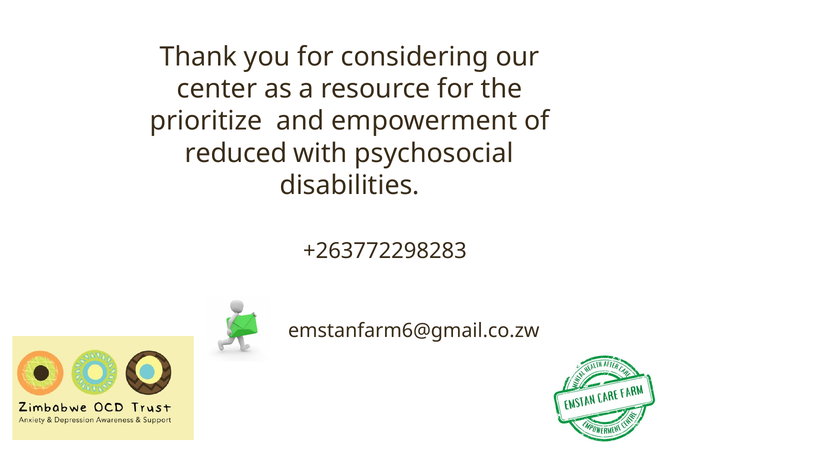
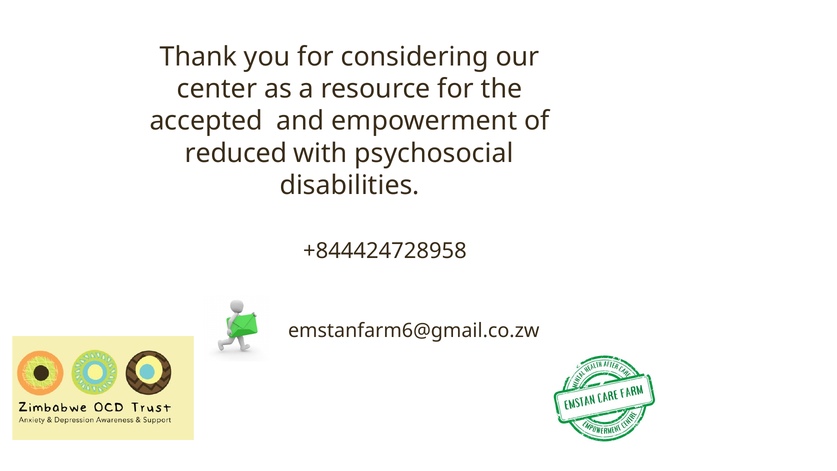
prioritize: prioritize -> accepted
+263772298283: +263772298283 -> +844424728958
